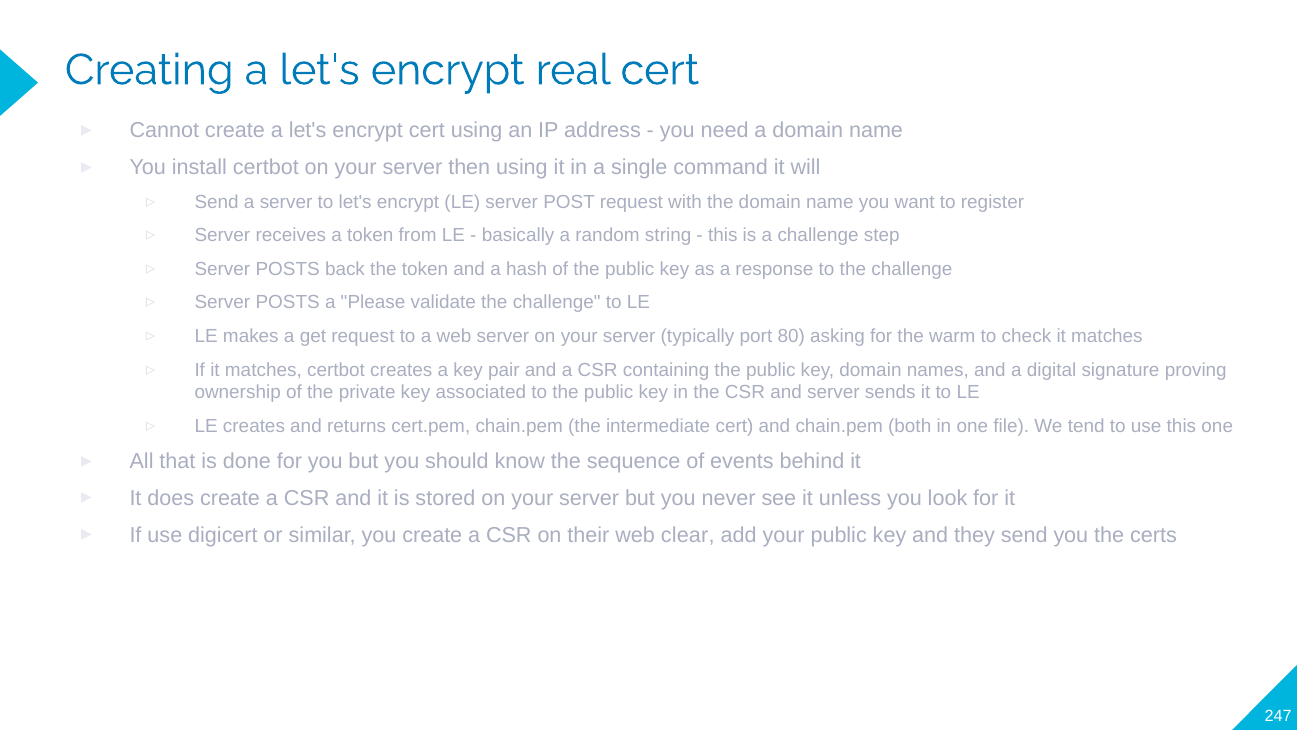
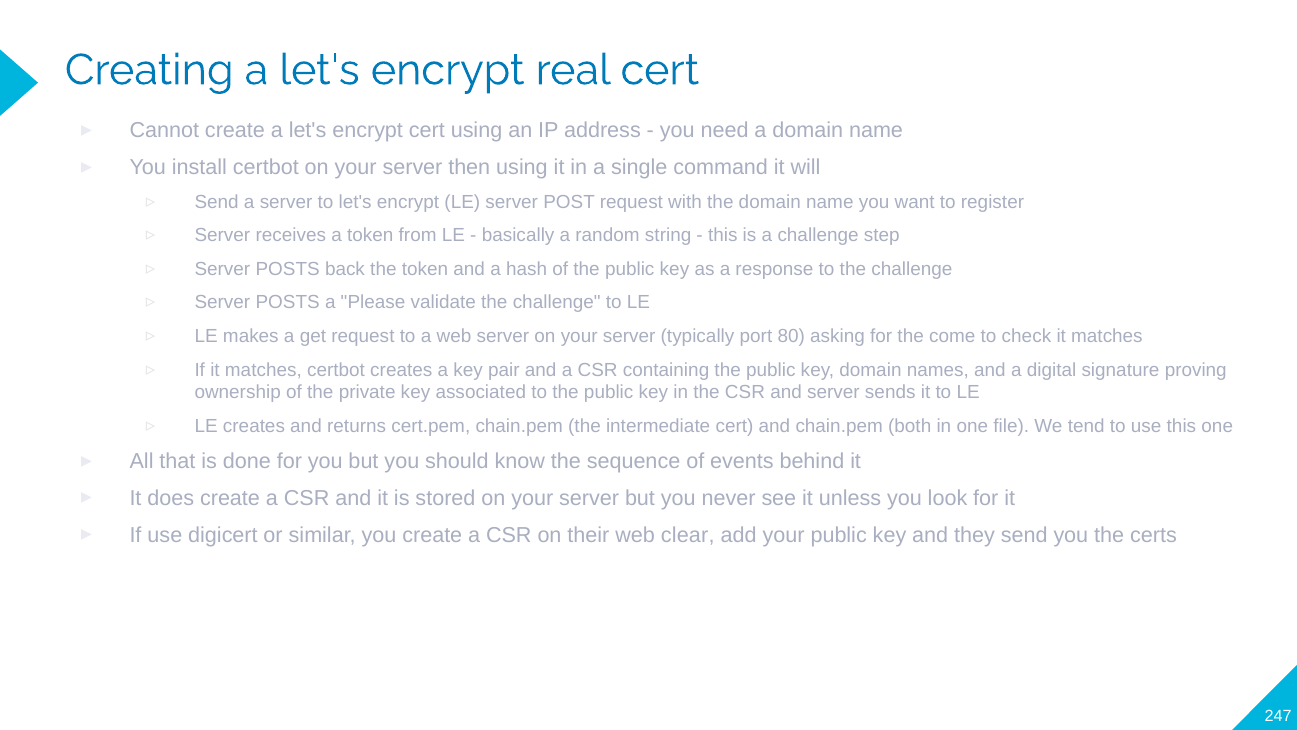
warm: warm -> come
